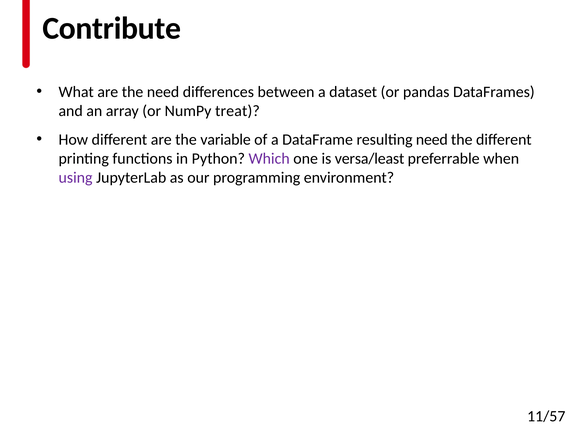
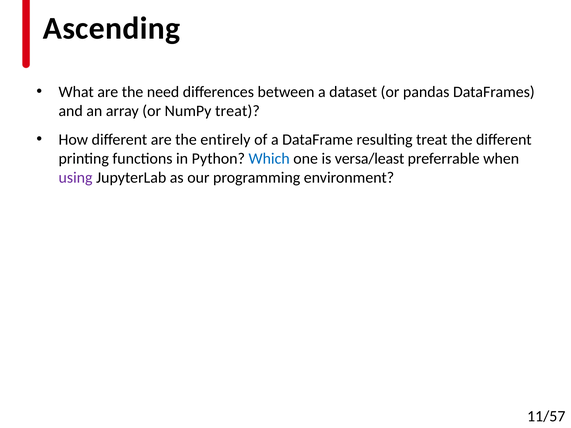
Contribute: Contribute -> Ascending
variable: variable -> entirely
resulting need: need -> treat
Which colour: purple -> blue
